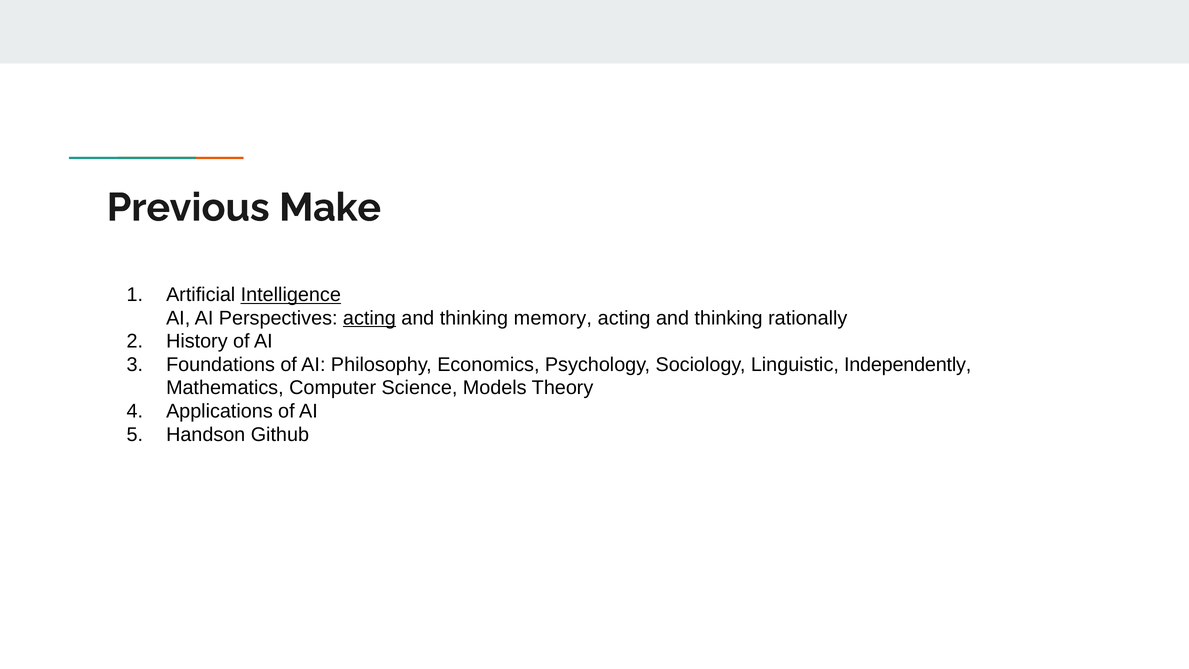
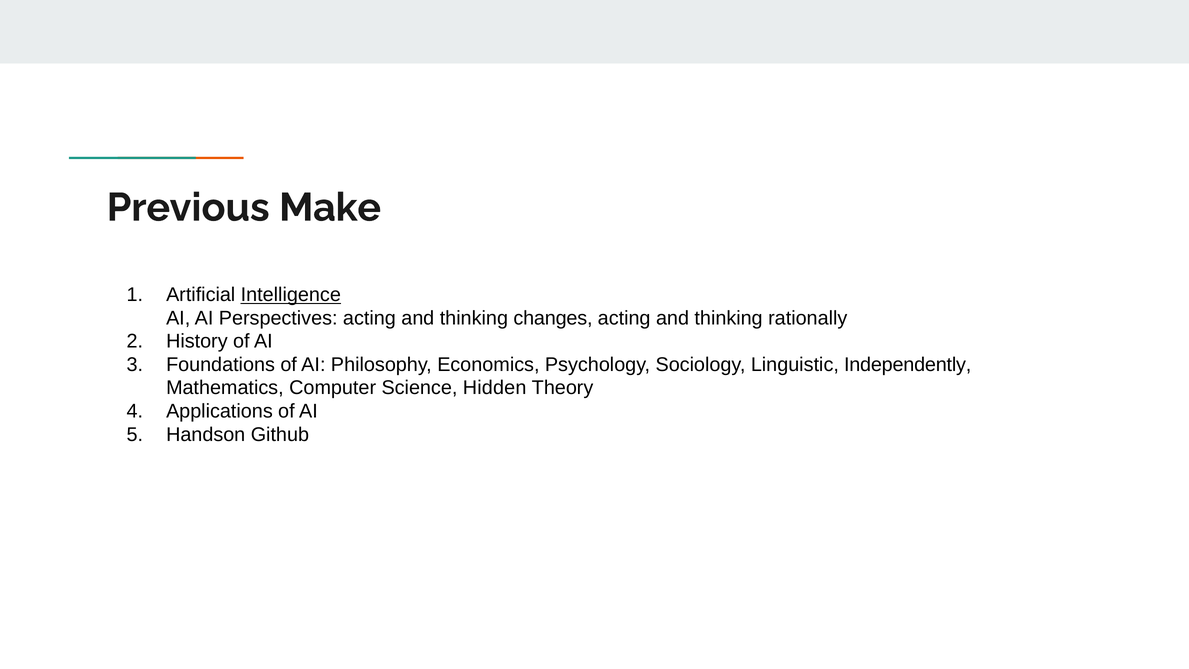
acting at (369, 318) underline: present -> none
memory: memory -> changes
Models: Models -> Hidden
